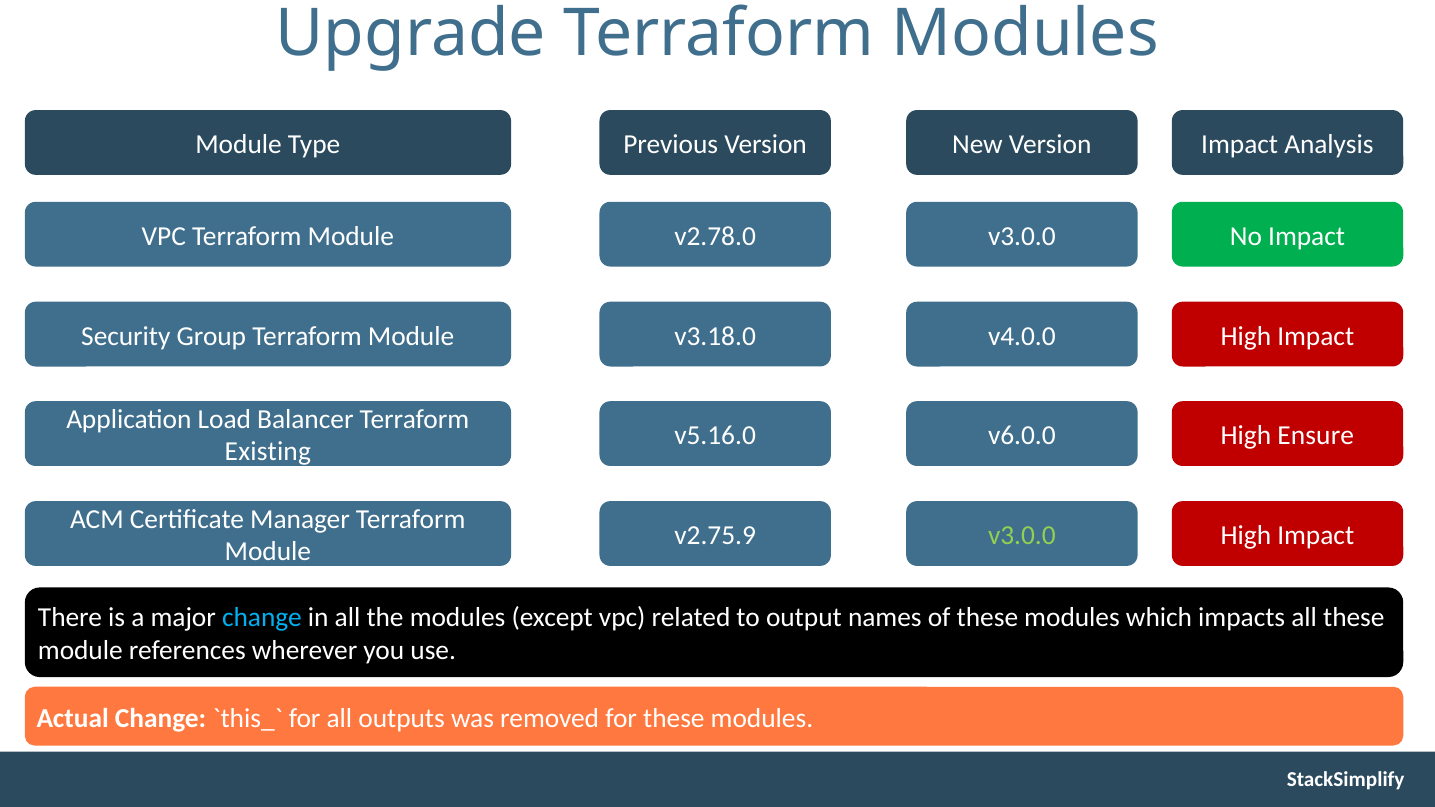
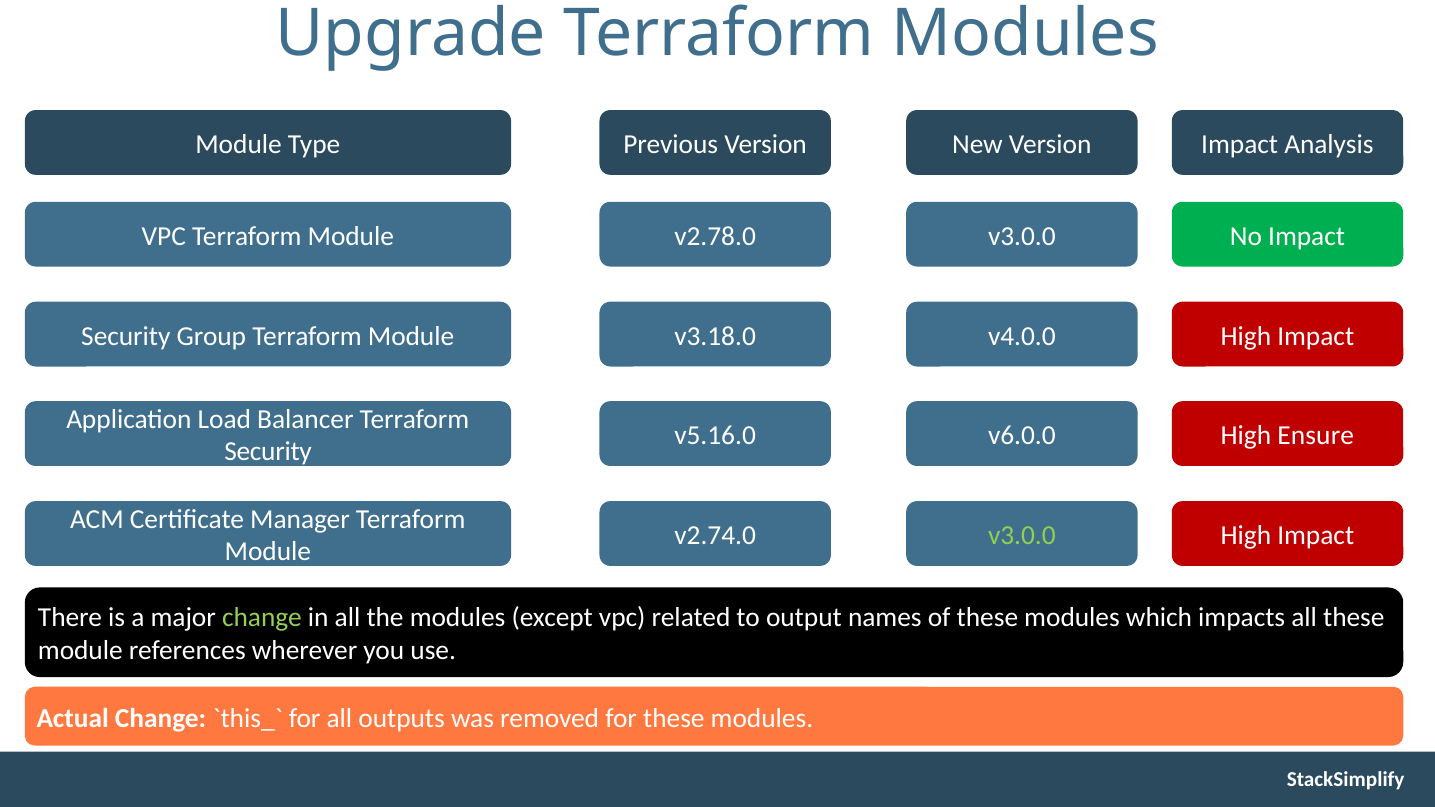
Existing at (268, 452): Existing -> Security
v2.75.9: v2.75.9 -> v2.74.0
change at (262, 618) colour: light blue -> light green
